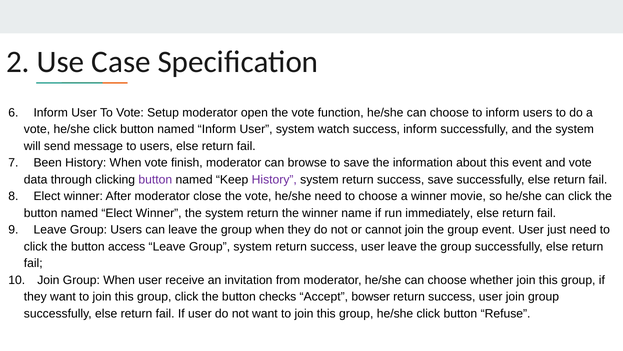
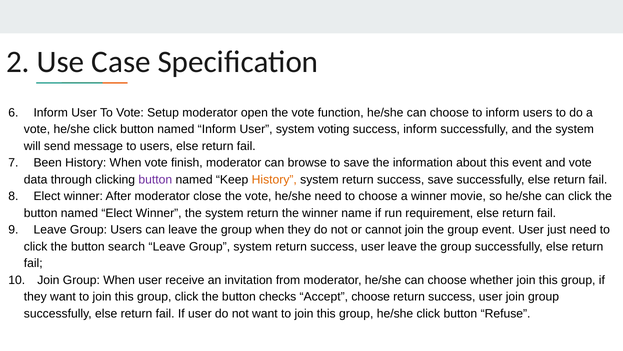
watch: watch -> voting
History at (274, 179) colour: purple -> orange
immediately: immediately -> requirement
access: access -> search
Accept bowser: bowser -> choose
